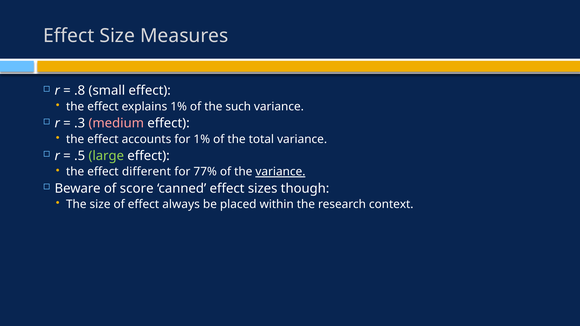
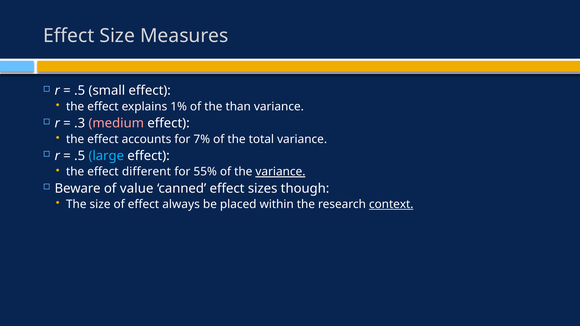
.8 at (80, 91): .8 -> .5
such: such -> than
for 1%: 1% -> 7%
large colour: light green -> light blue
77%: 77% -> 55%
score: score -> value
context underline: none -> present
